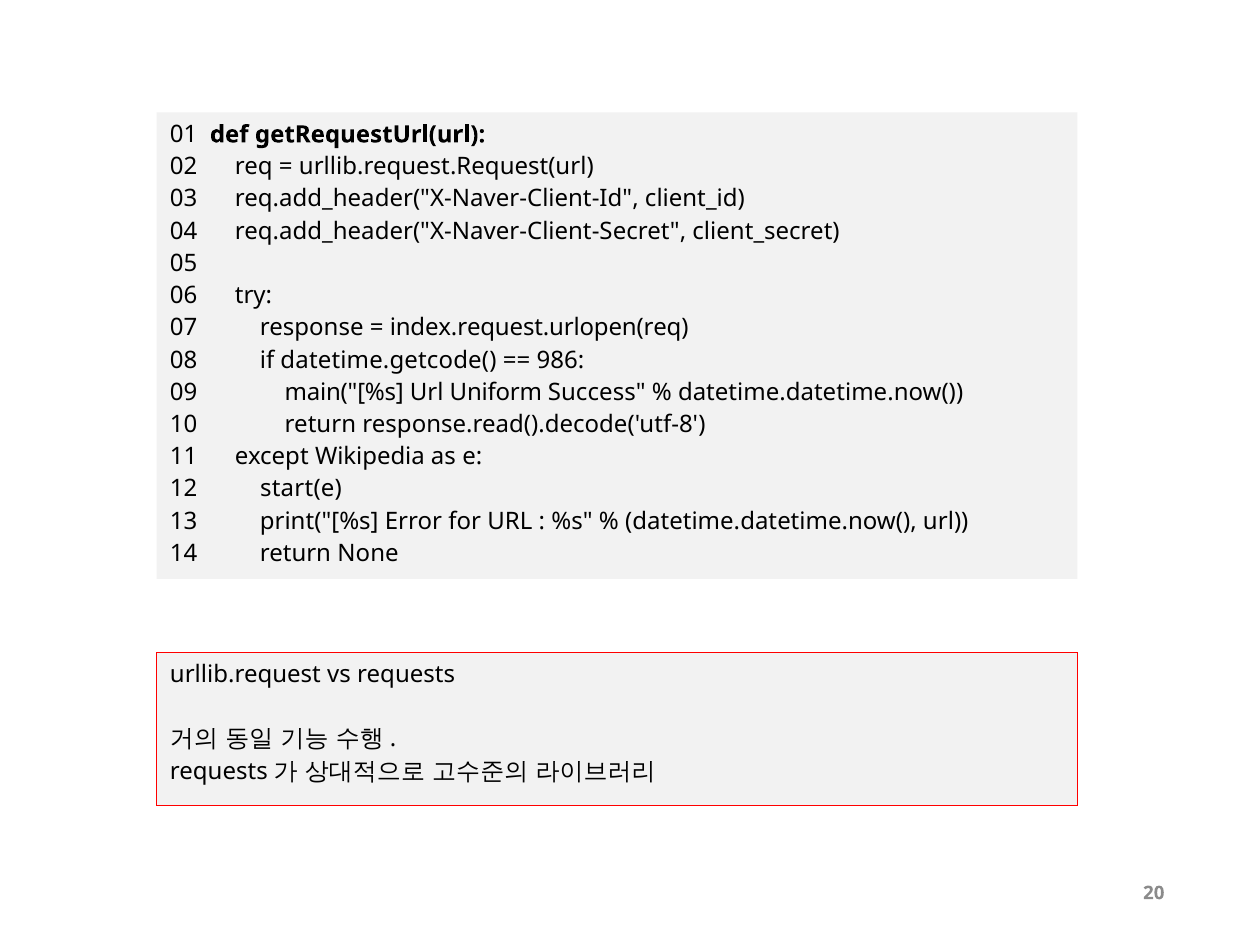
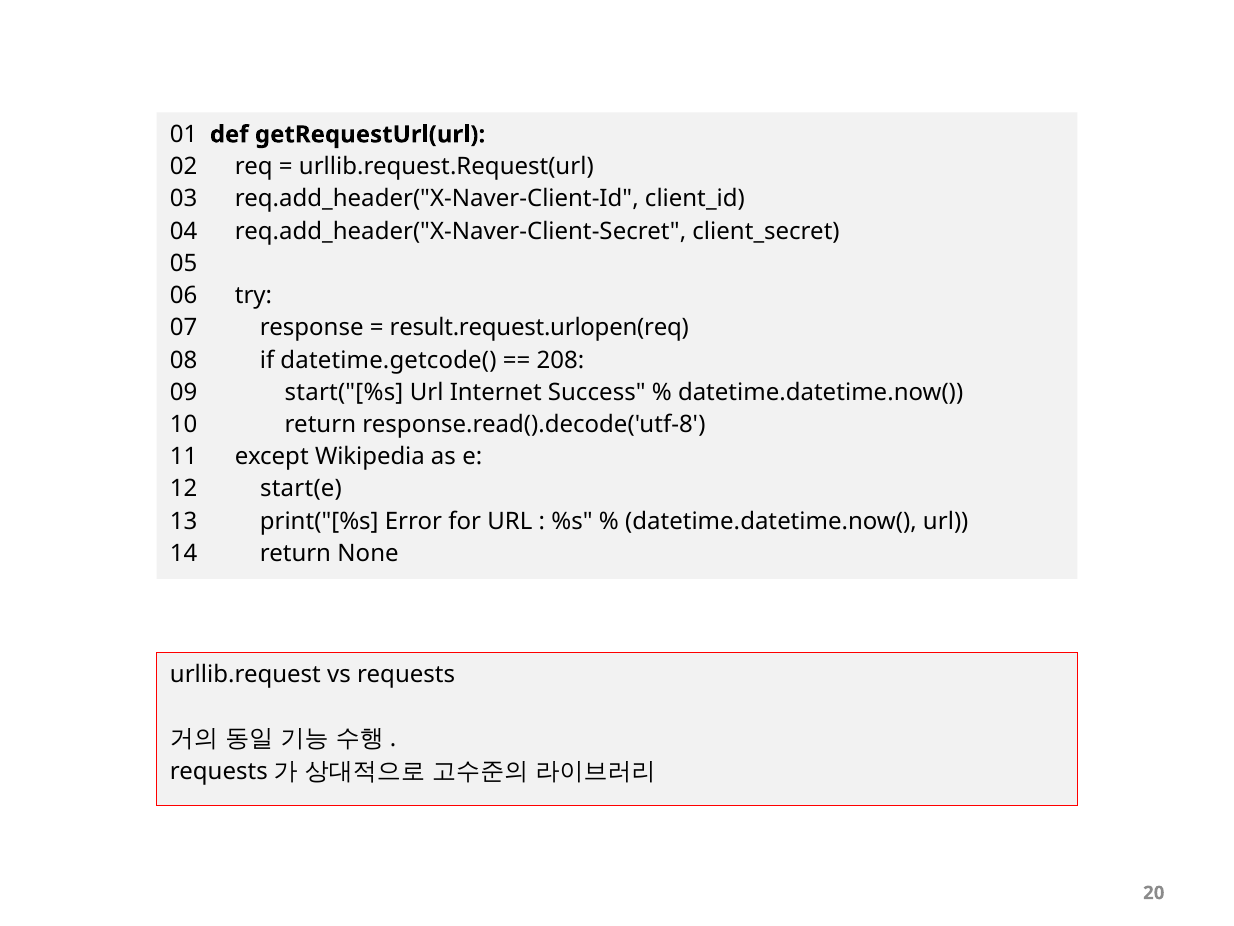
index.request.urlopen(req: index.request.urlopen(req -> result.request.urlopen(req
986: 986 -> 208
main("[%s: main("[%s -> start("[%s
Uniform: Uniform -> Internet
